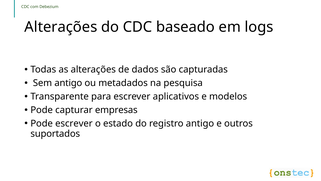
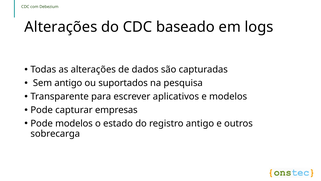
metadados: metadados -> suportados
Pode escrever: escrever -> modelos
suportados: suportados -> sobrecarga
